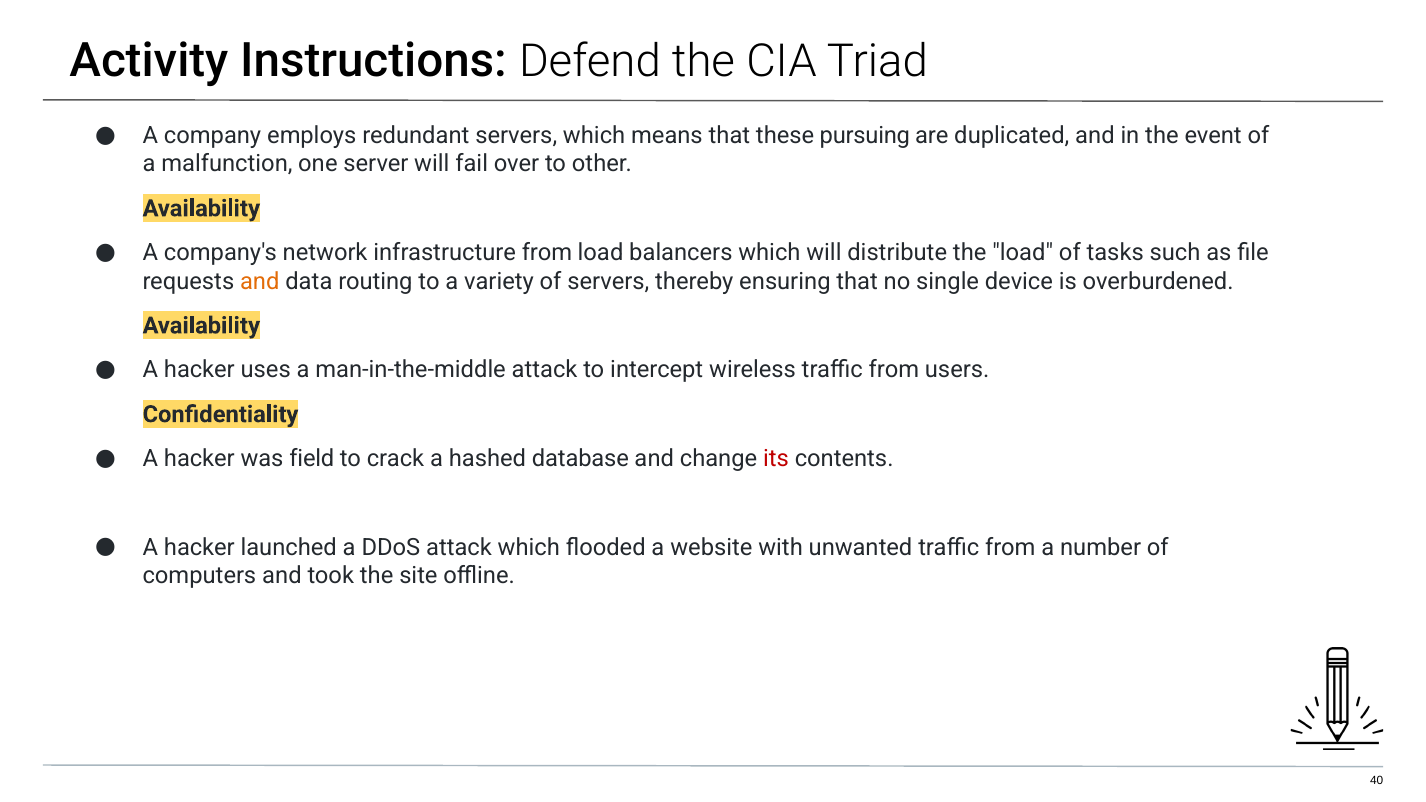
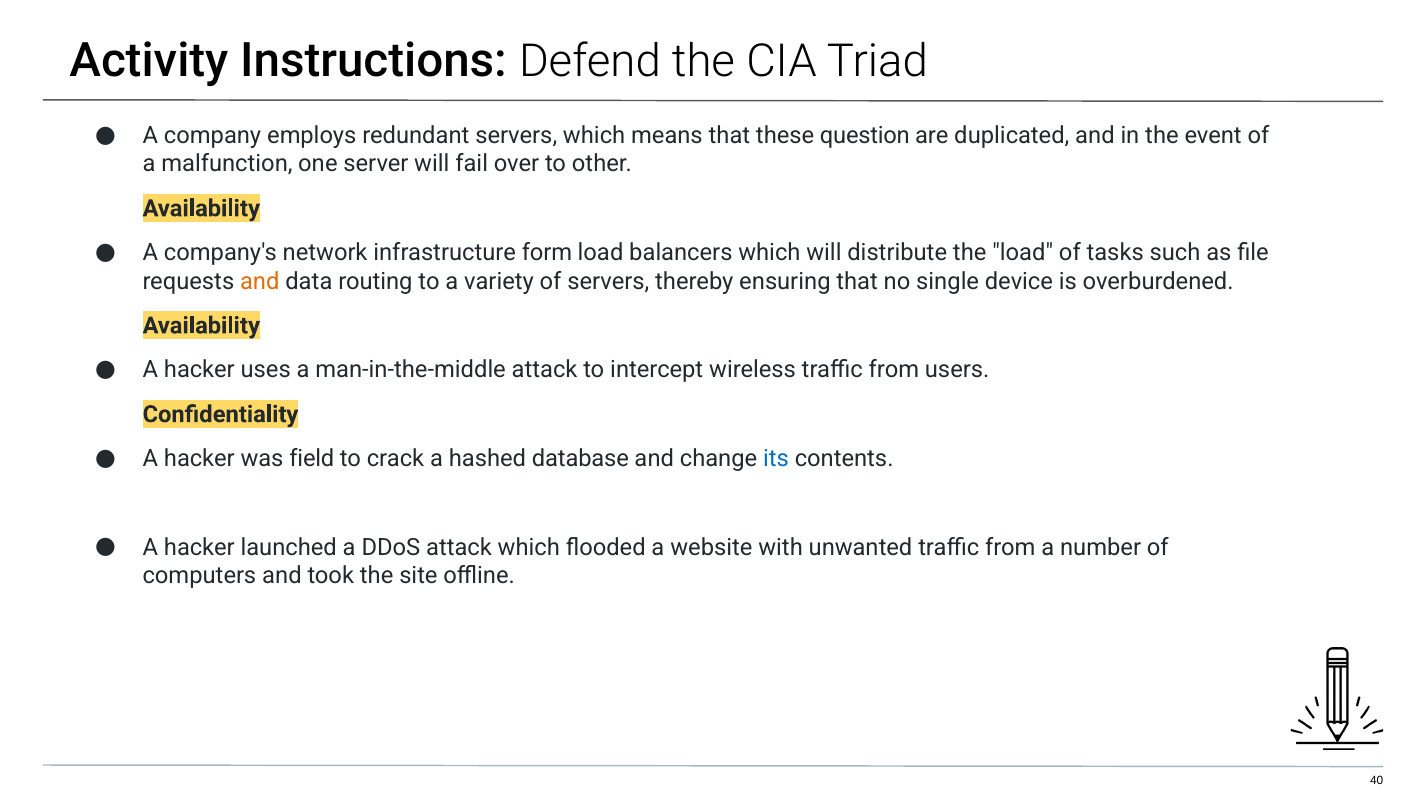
pursuing: pursuing -> question
infrastructure from: from -> form
its colour: red -> blue
